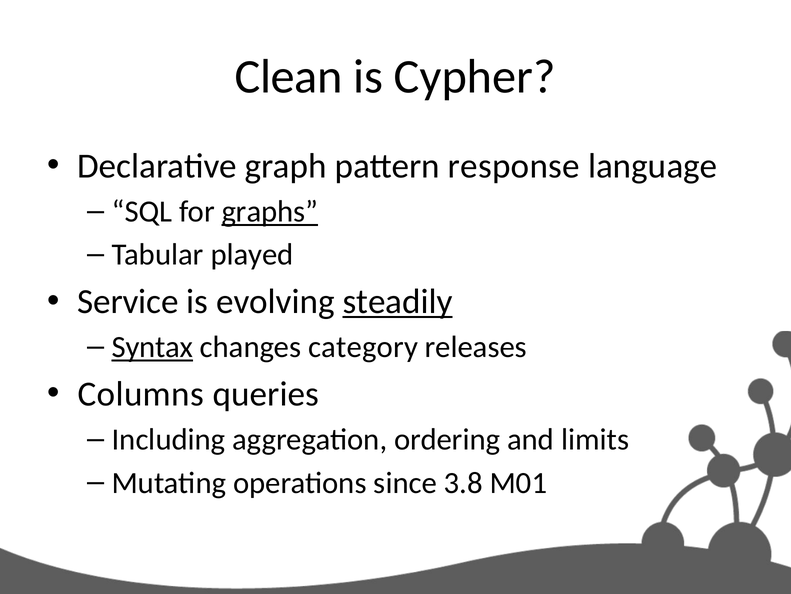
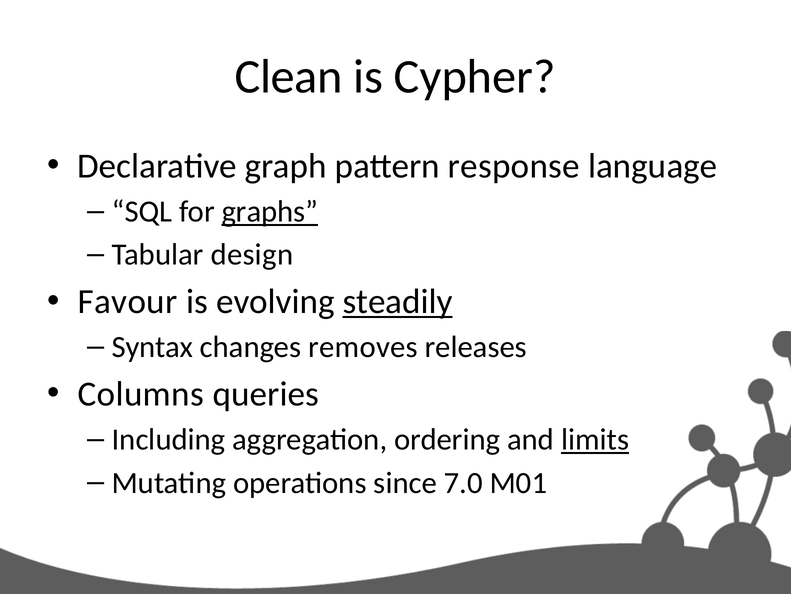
played: played -> design
Service: Service -> Favour
Syntax underline: present -> none
category: category -> removes
limits underline: none -> present
3.8: 3.8 -> 7.0
